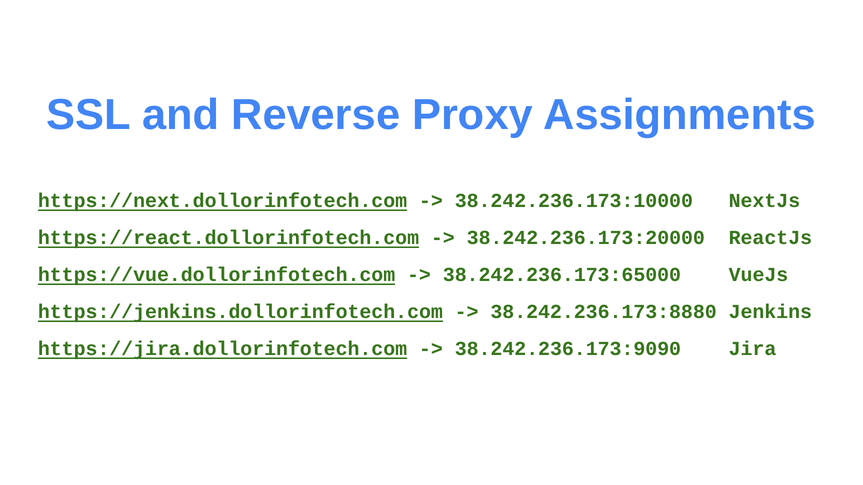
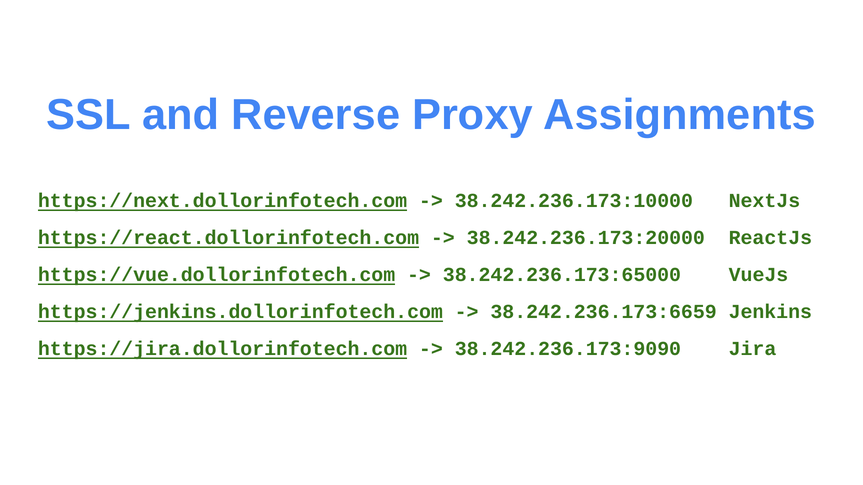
38.242.236.173:8880: 38.242.236.173:8880 -> 38.242.236.173:6659
